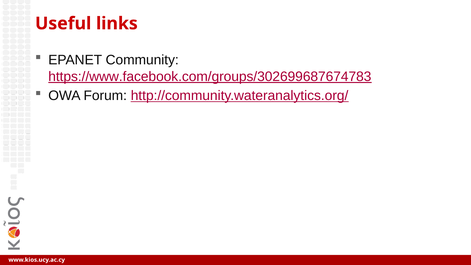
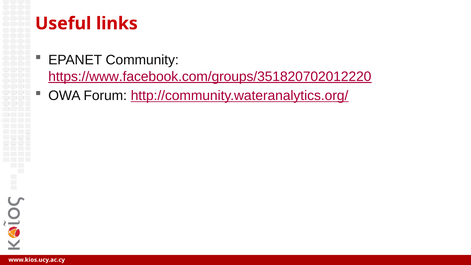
https://www.facebook.com/groups/302699687674783: https://www.facebook.com/groups/302699687674783 -> https://www.facebook.com/groups/351820702012220
